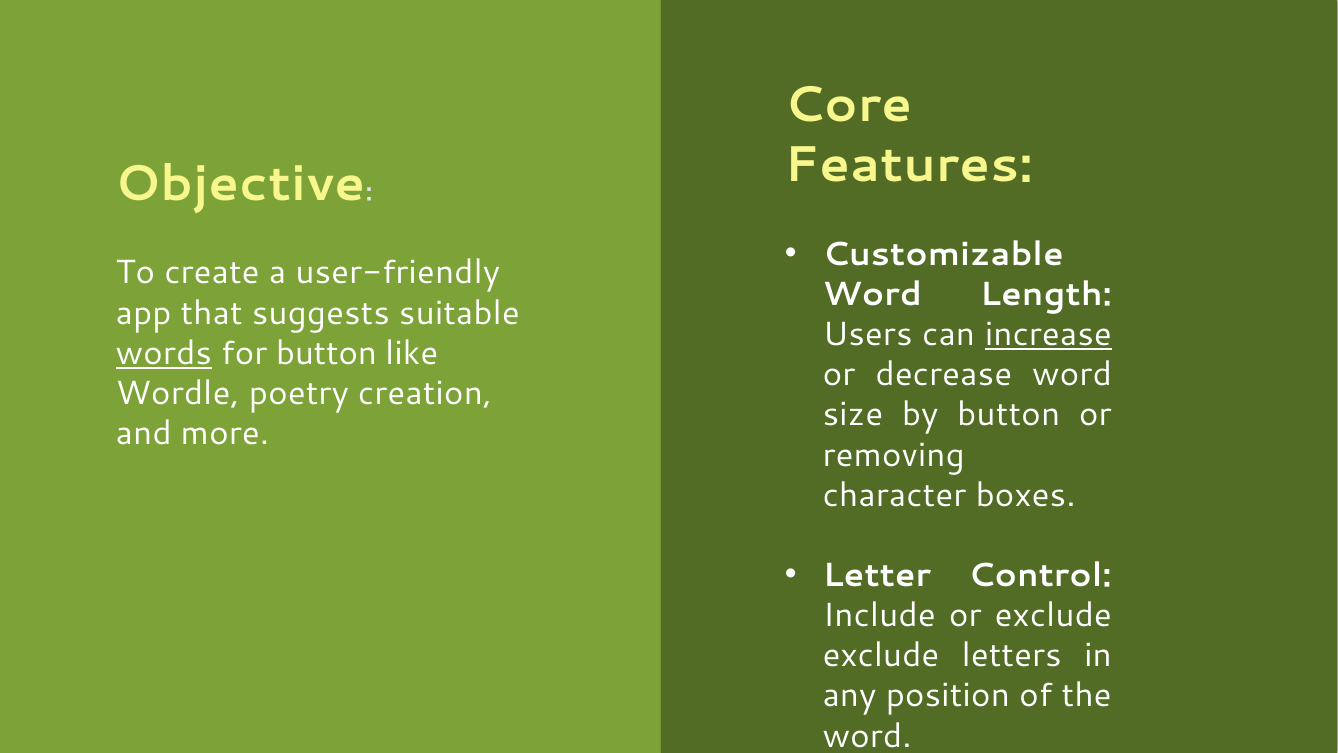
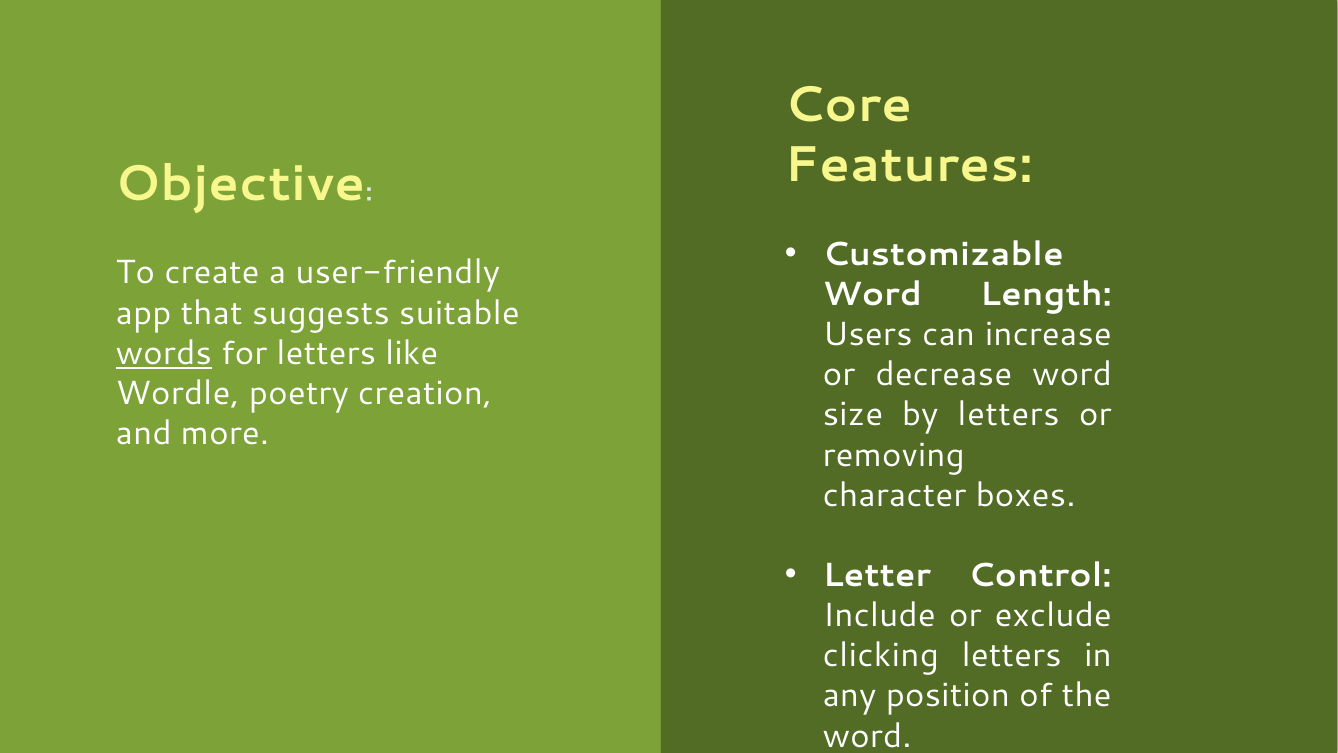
increase underline: present -> none
for button: button -> letters
by button: button -> letters
exclude at (881, 655): exclude -> clicking
